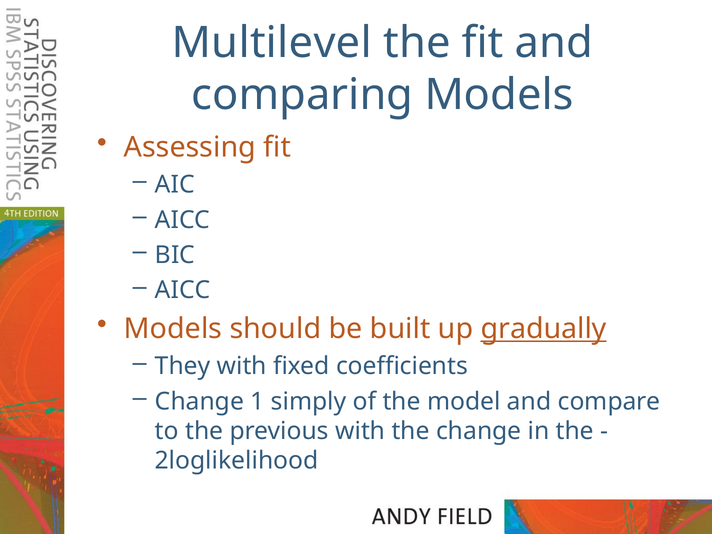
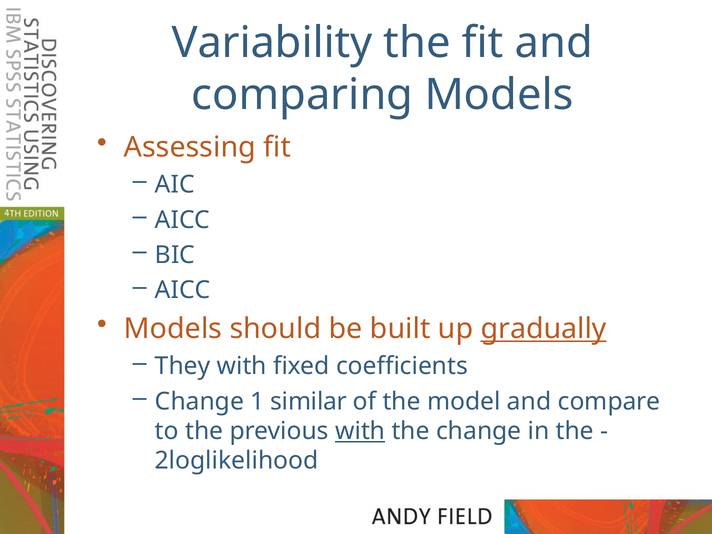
Multilevel: Multilevel -> Variability
simply: simply -> similar
with at (360, 431) underline: none -> present
